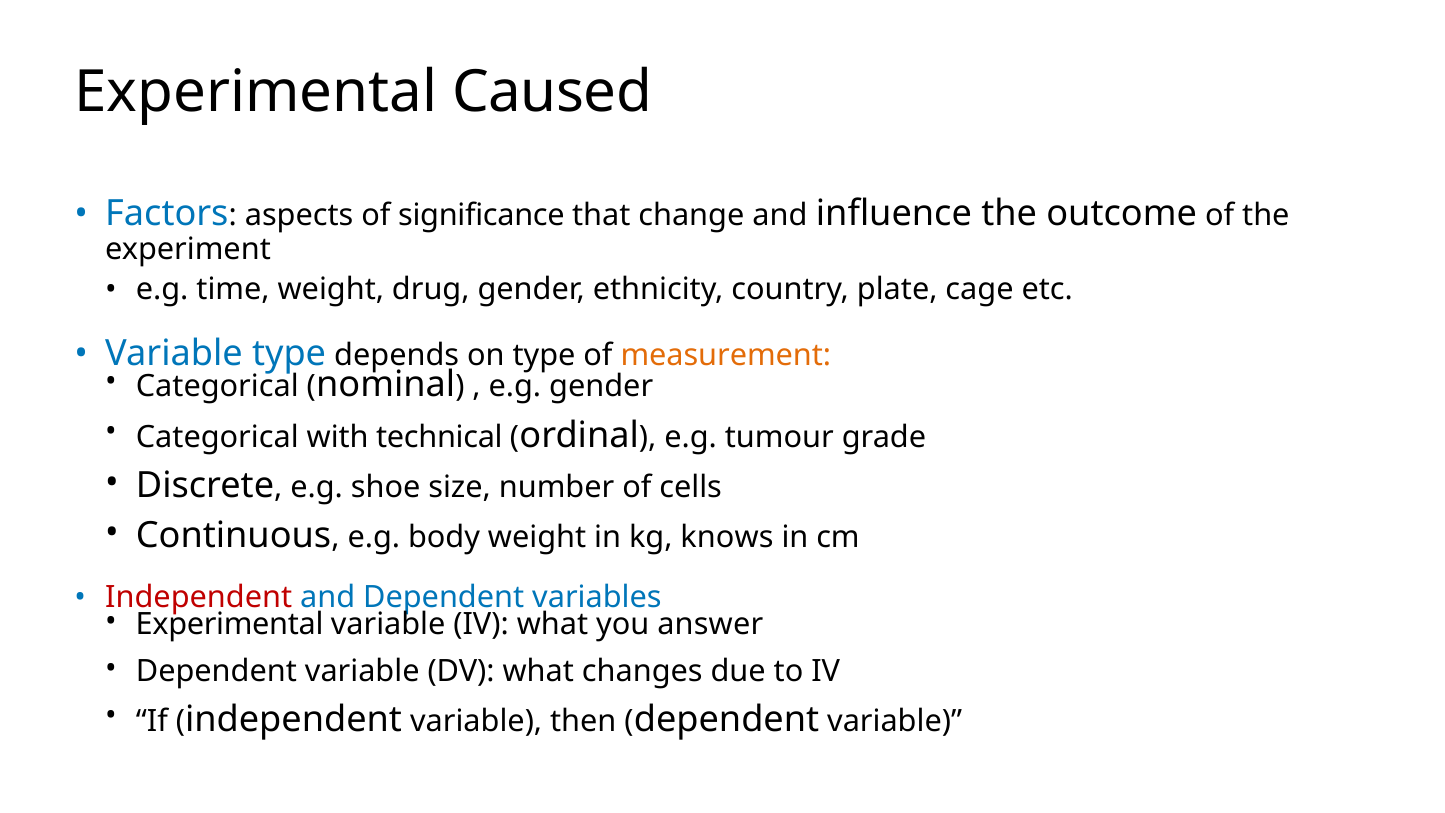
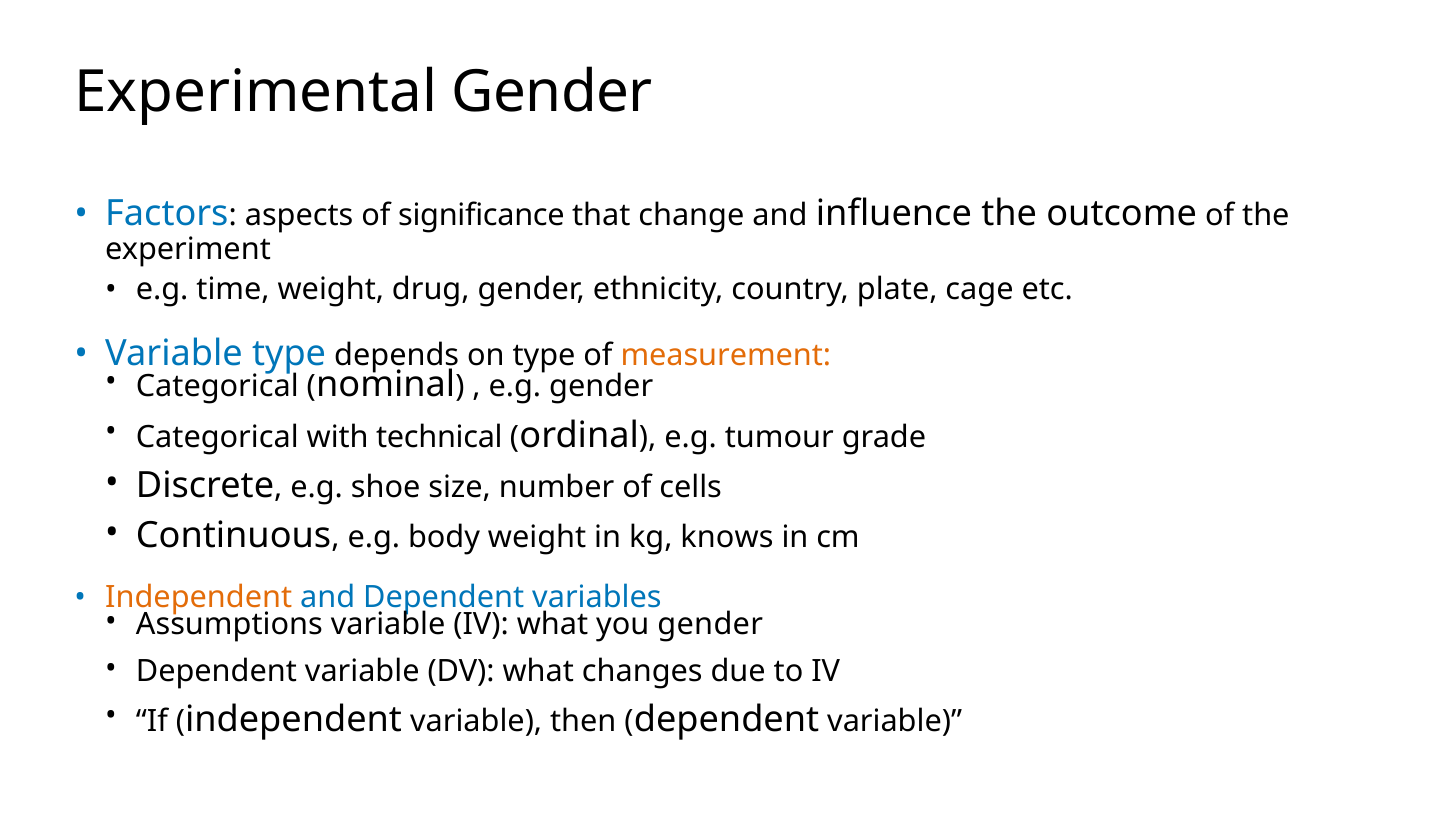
Experimental Caused: Caused -> Gender
Independent at (199, 597) colour: red -> orange
Experimental at (230, 624): Experimental -> Assumptions
you answer: answer -> gender
